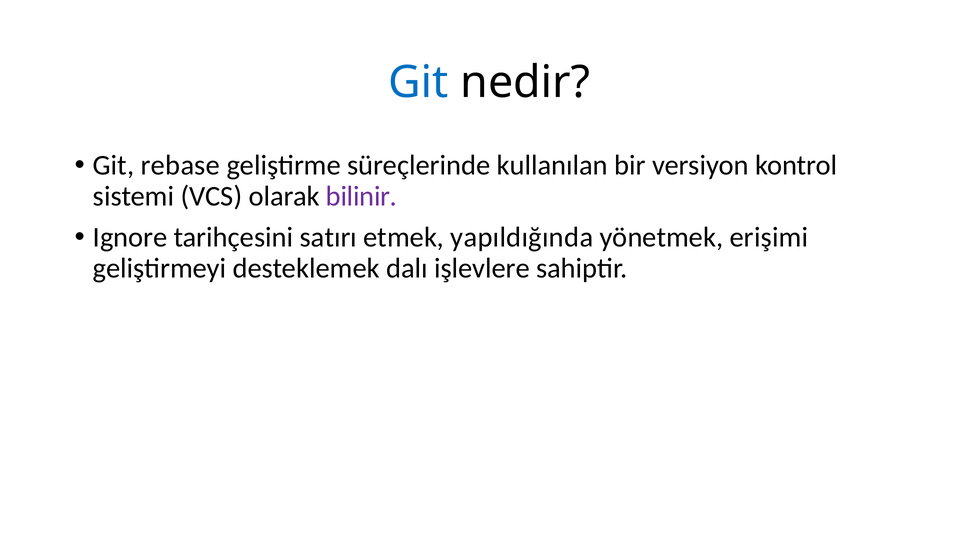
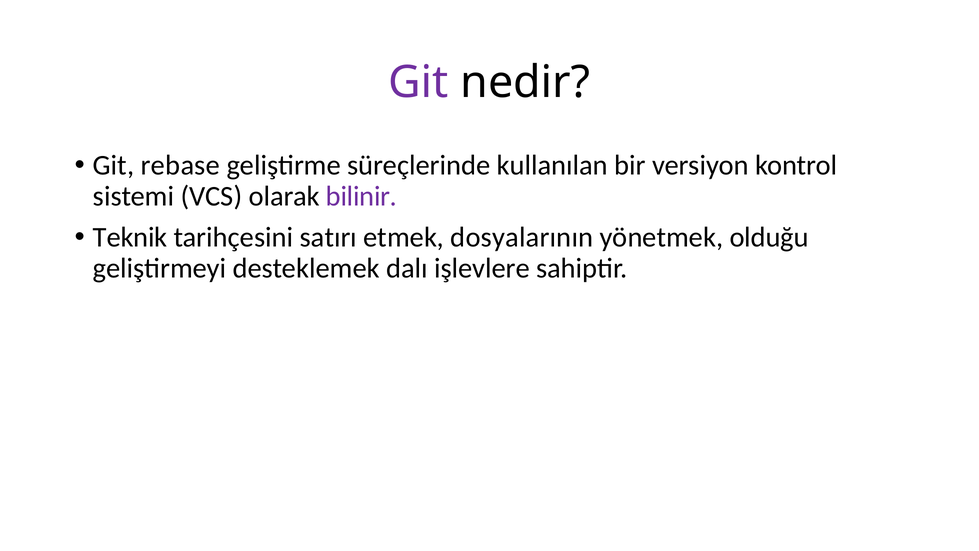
Git at (418, 82) colour: blue -> purple
Ignore: Ignore -> Teknik
yapıldığında: yapıldığında -> dosyalarının
erişimi: erişimi -> olduğu
